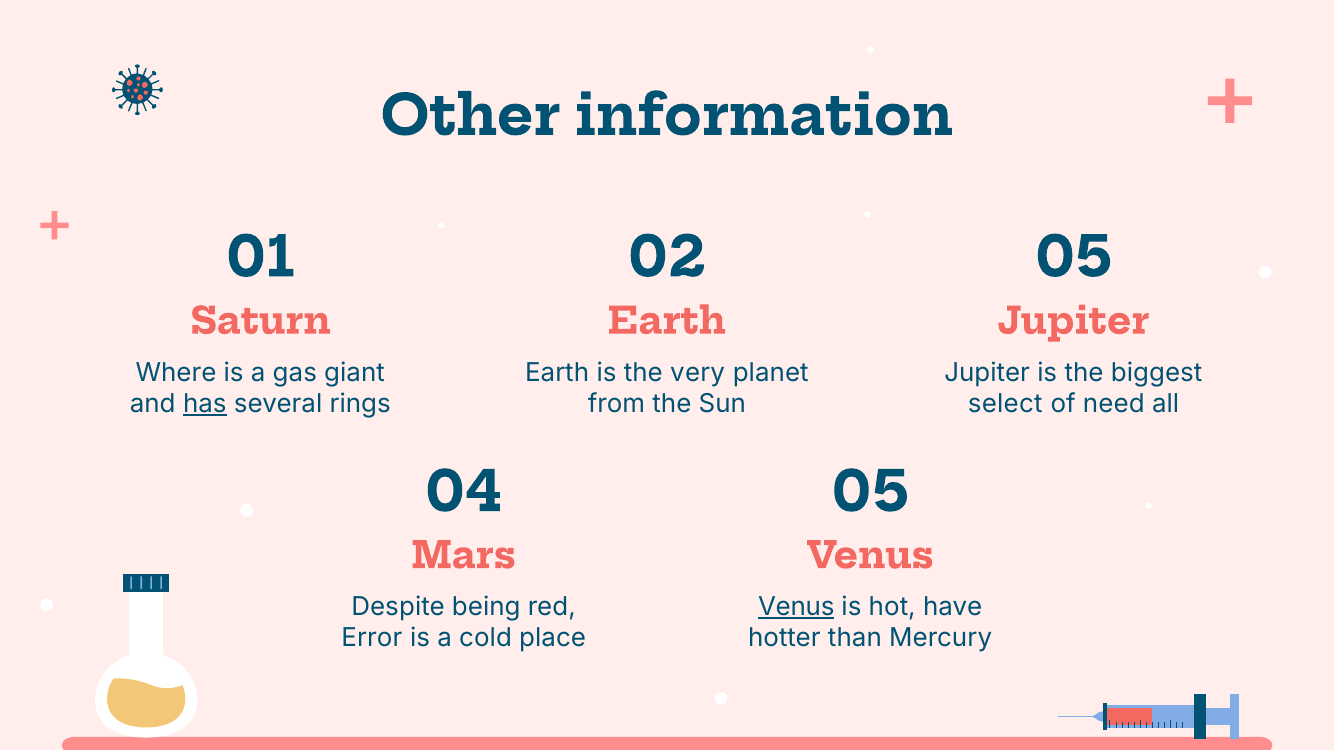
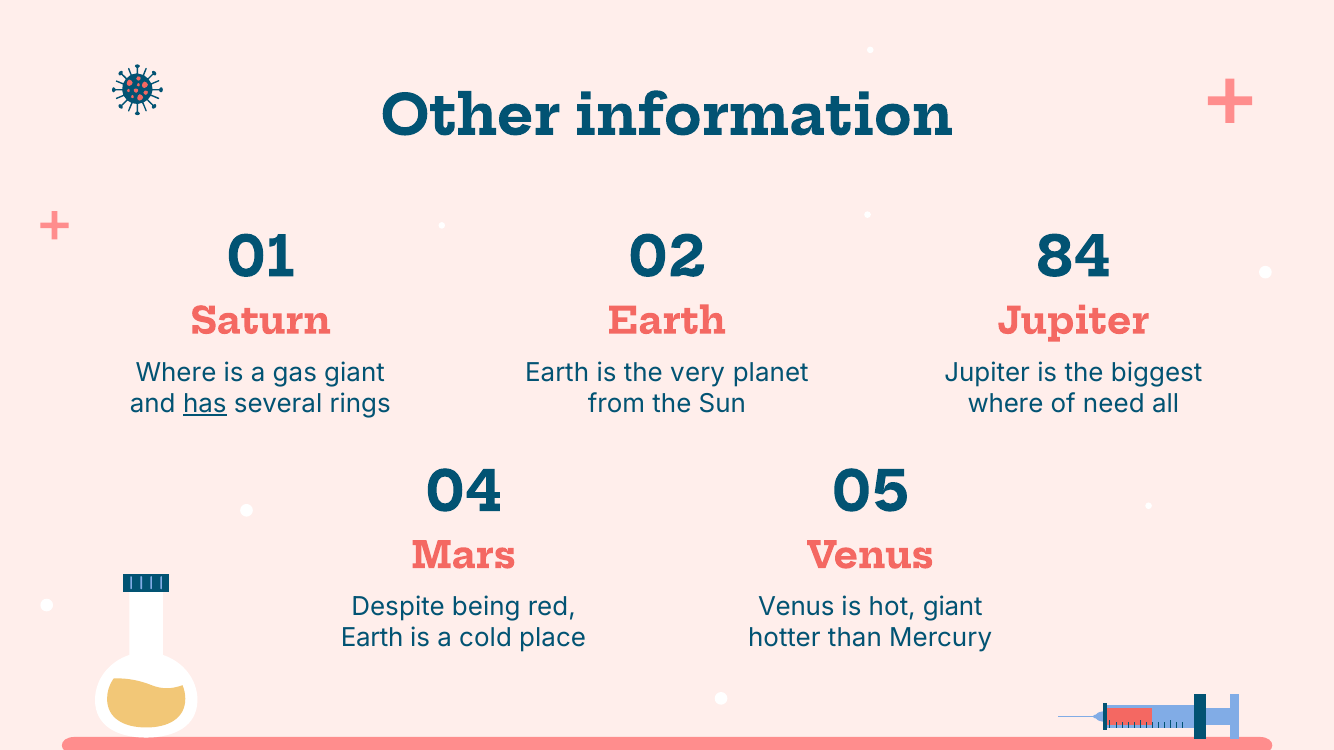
02 05: 05 -> 84
select at (1005, 404): select -> where
Venus at (796, 607) underline: present -> none
hot have: have -> giant
Error at (372, 638): Error -> Earth
